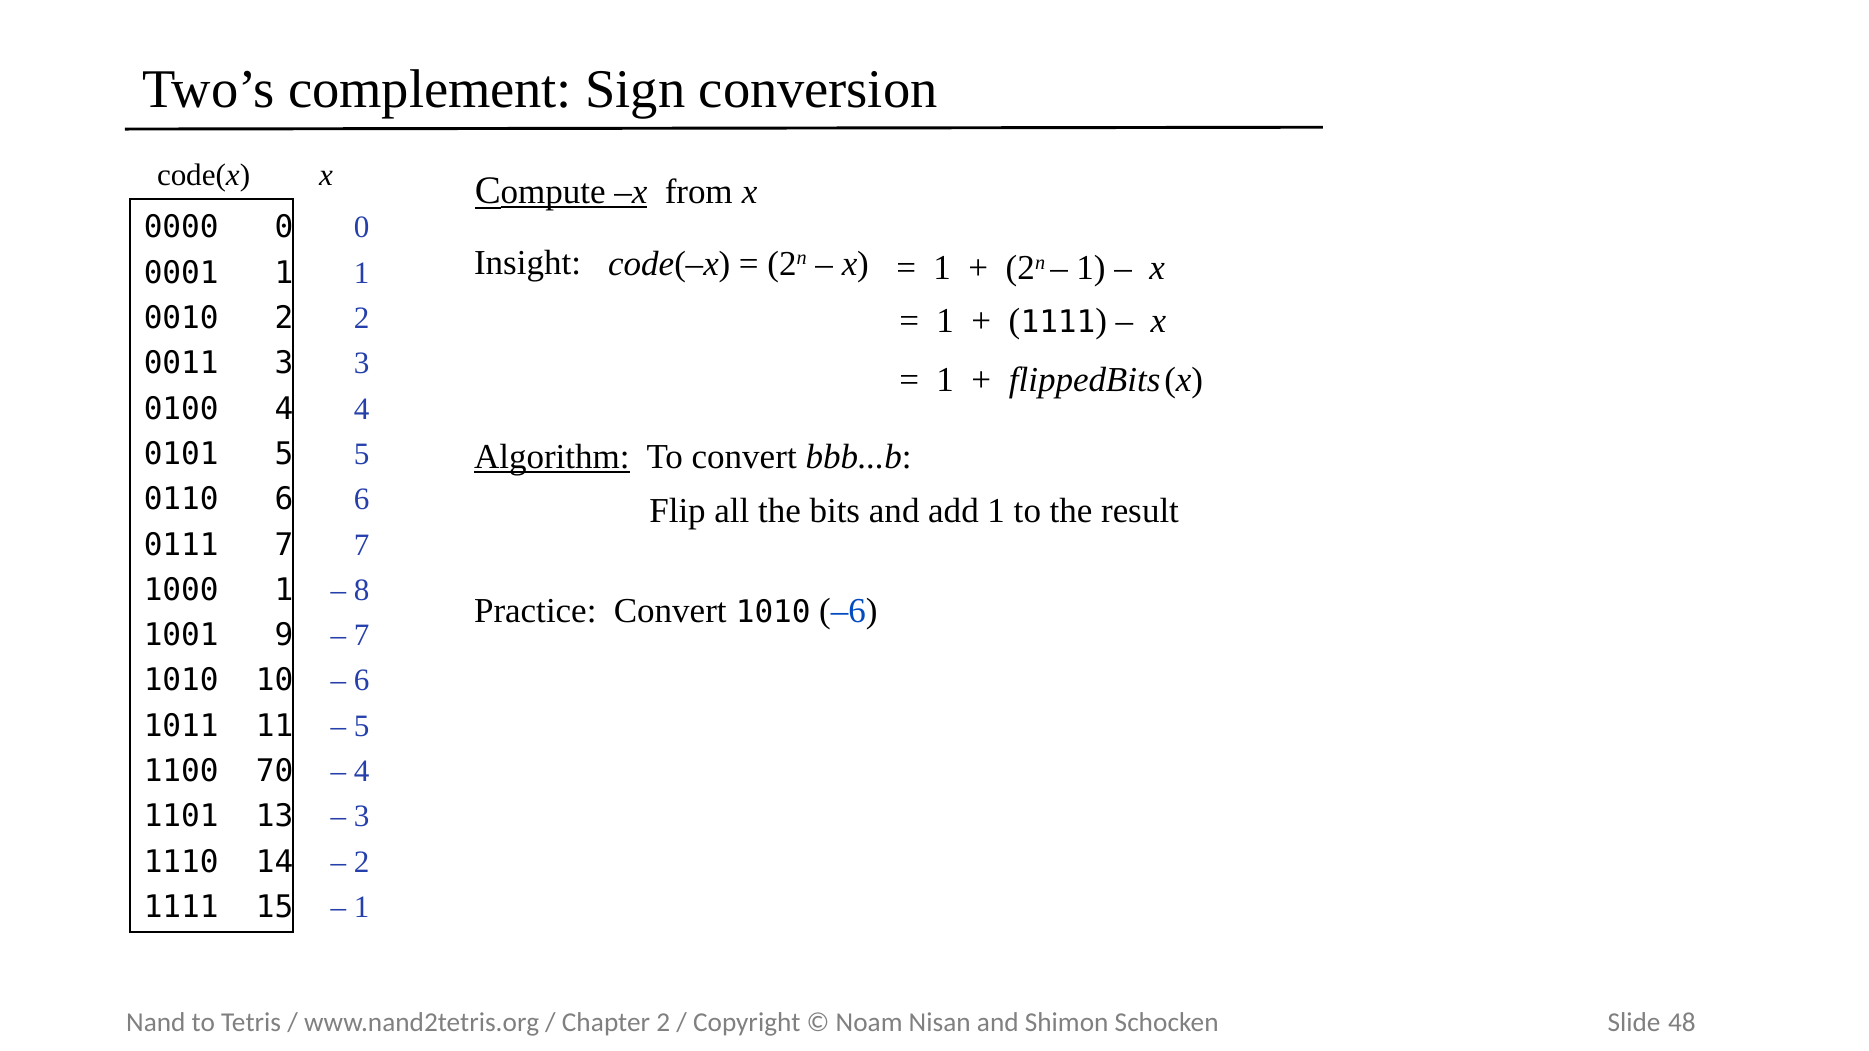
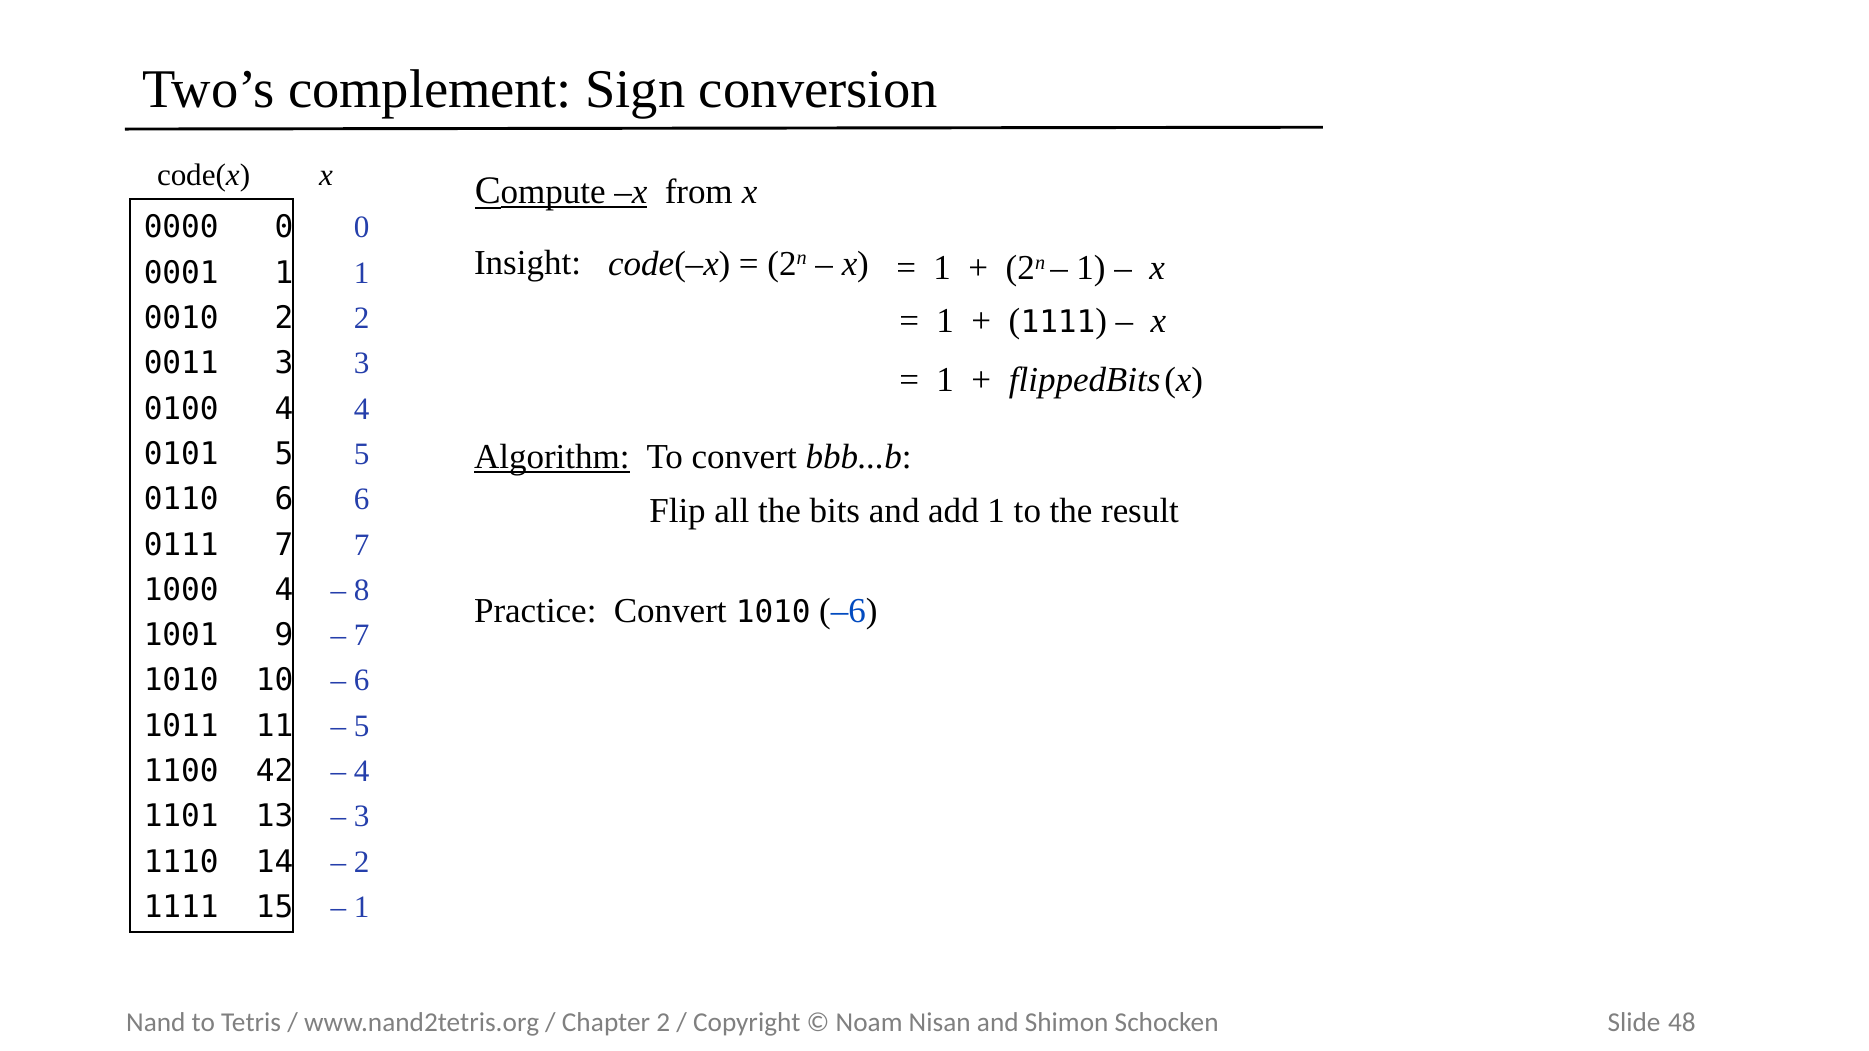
1000 1: 1 -> 4
70: 70 -> 42
